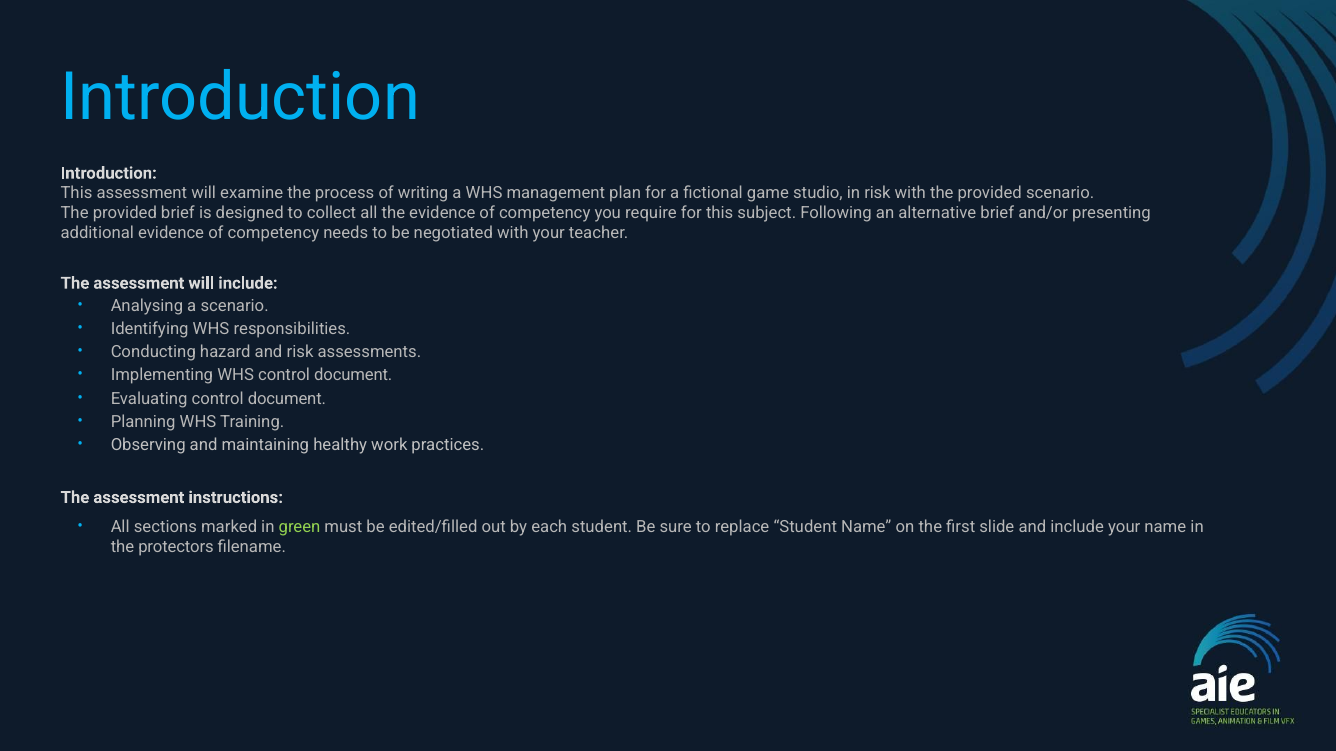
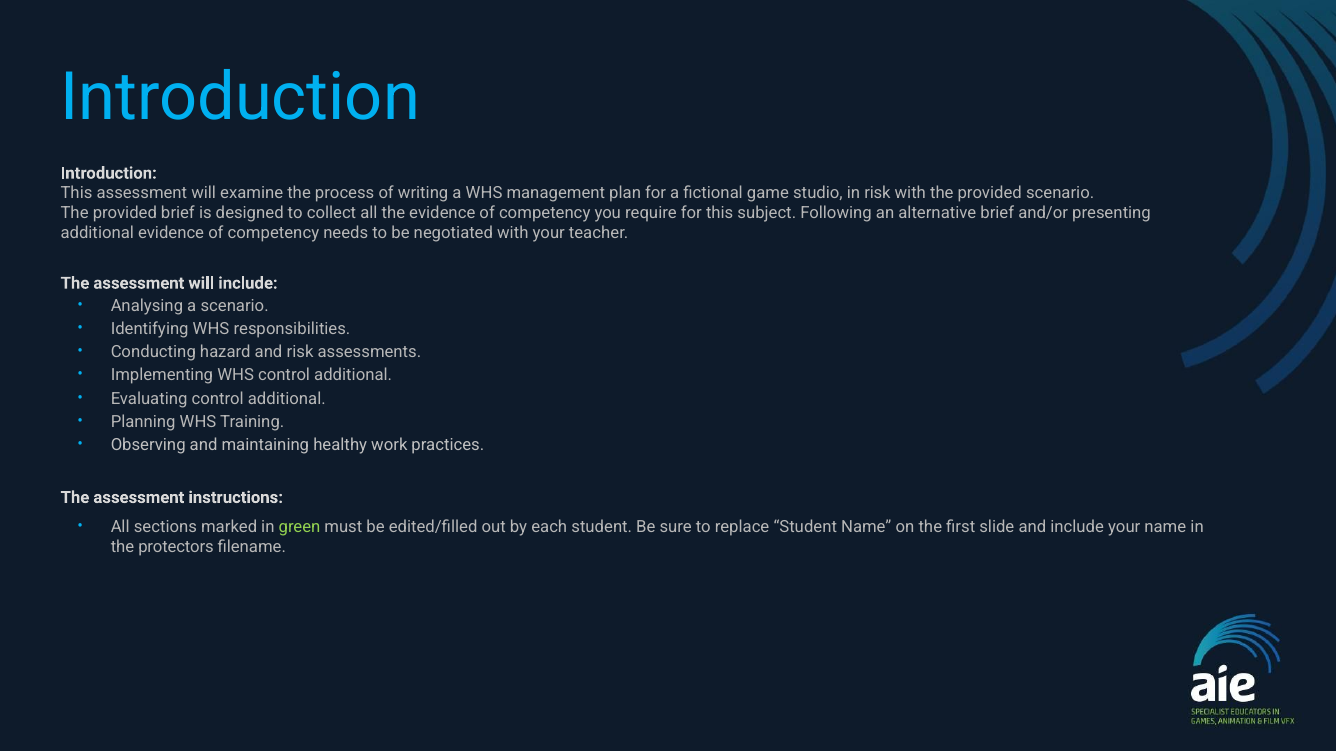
WHS control document: document -> additional
Evaluating control document: document -> additional
